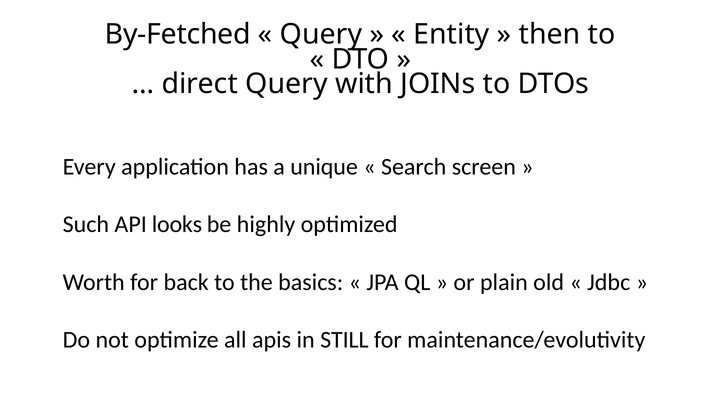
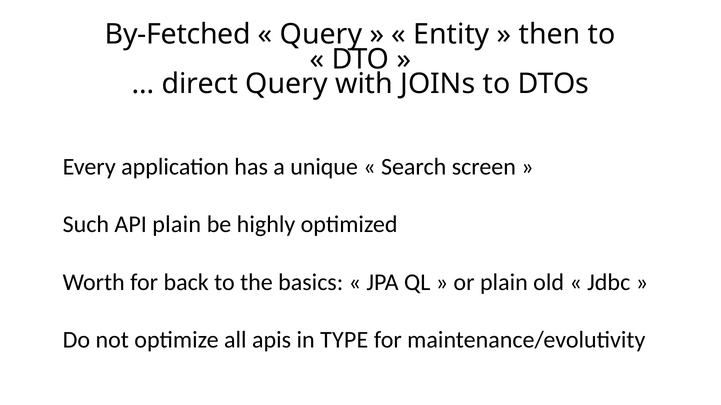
API looks: looks -> plain
STILL: STILL -> TYPE
